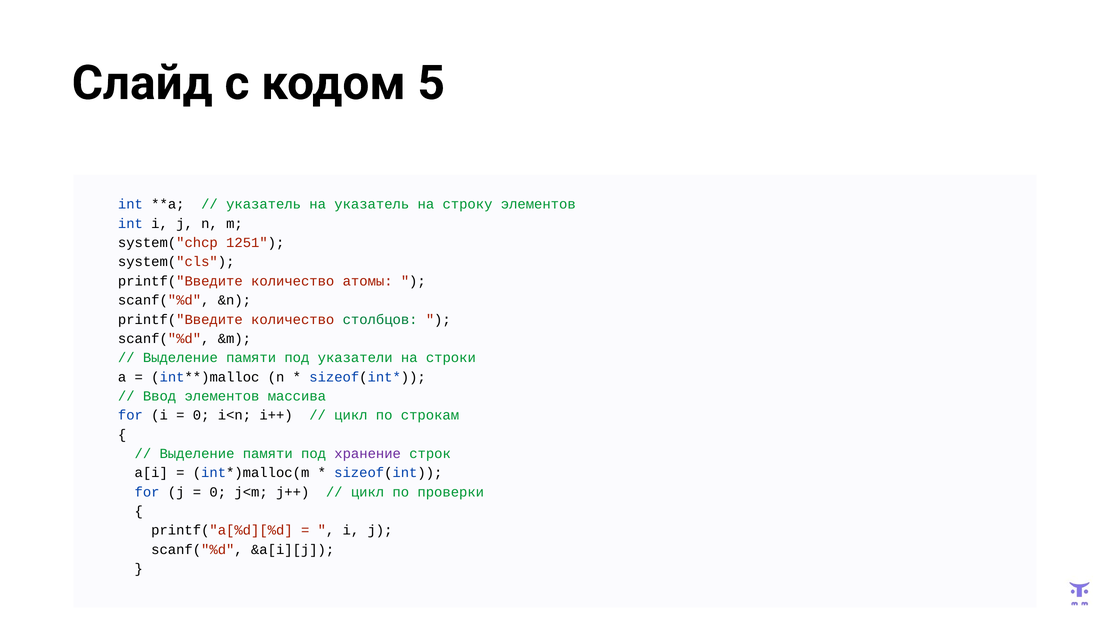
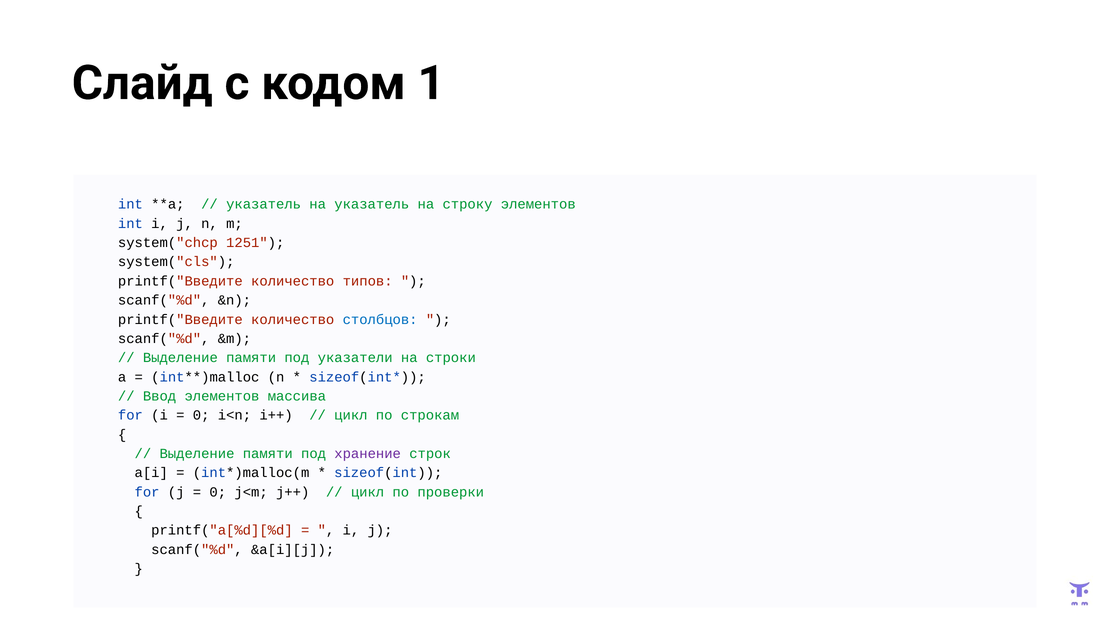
5: 5 -> 1
атомы: атомы -> типов
столбцов colour: green -> blue
